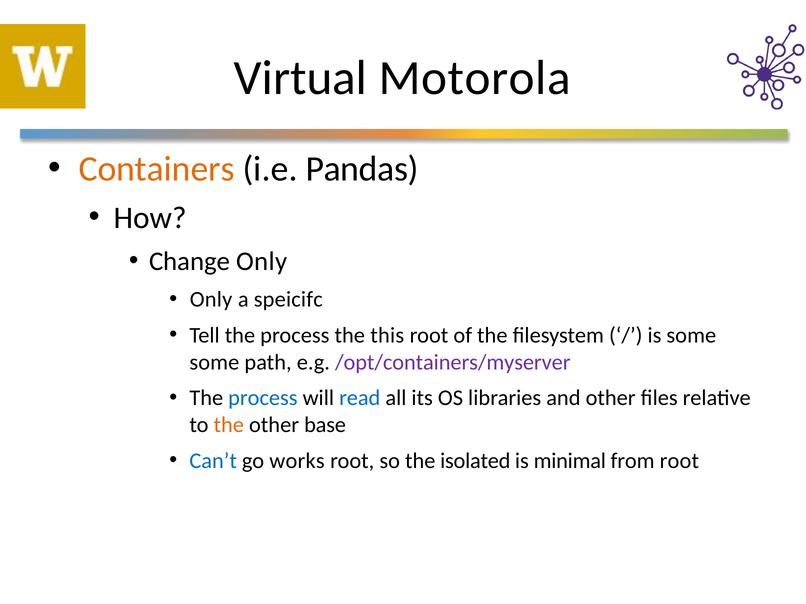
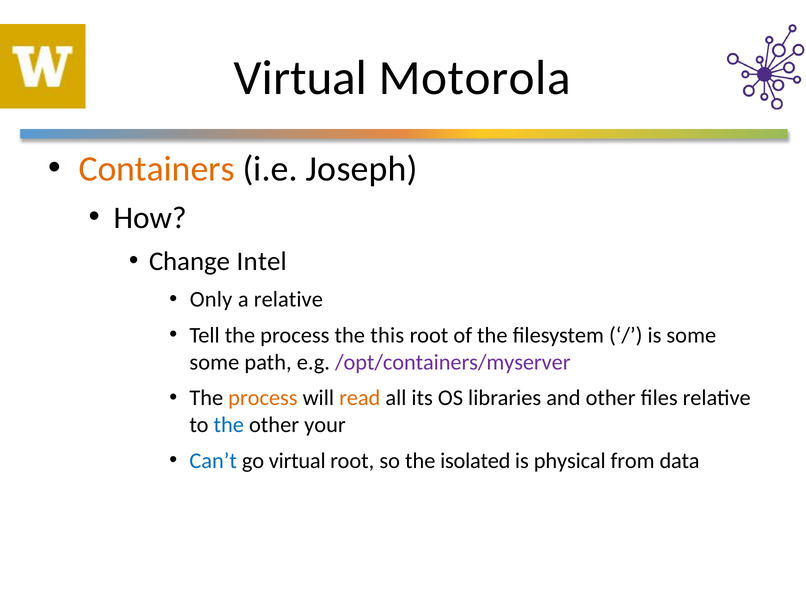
Pandas: Pandas -> Joseph
Change Only: Only -> Intel
a speicifc: speicifc -> relative
process at (263, 398) colour: blue -> orange
read colour: blue -> orange
the at (229, 425) colour: orange -> blue
base: base -> your
go works: works -> virtual
minimal: minimal -> physical
from root: root -> data
